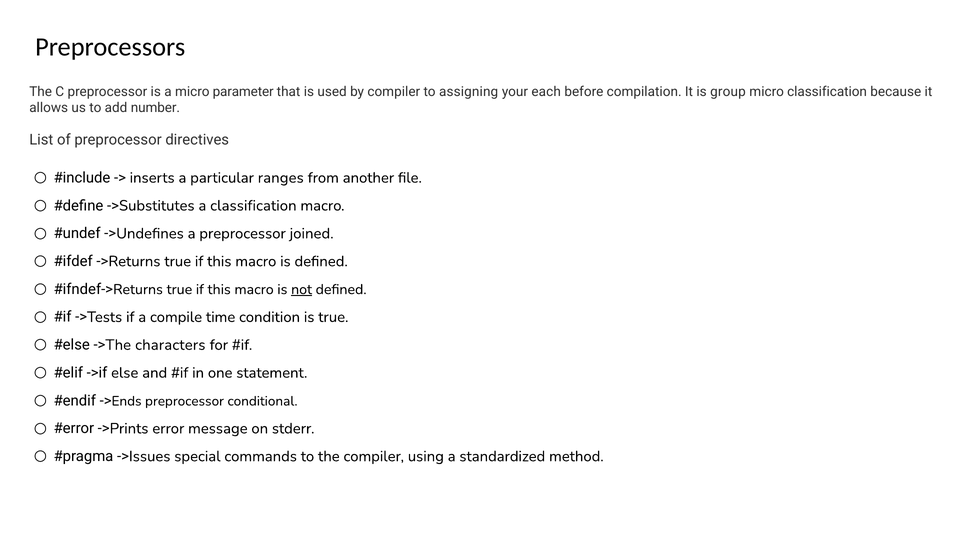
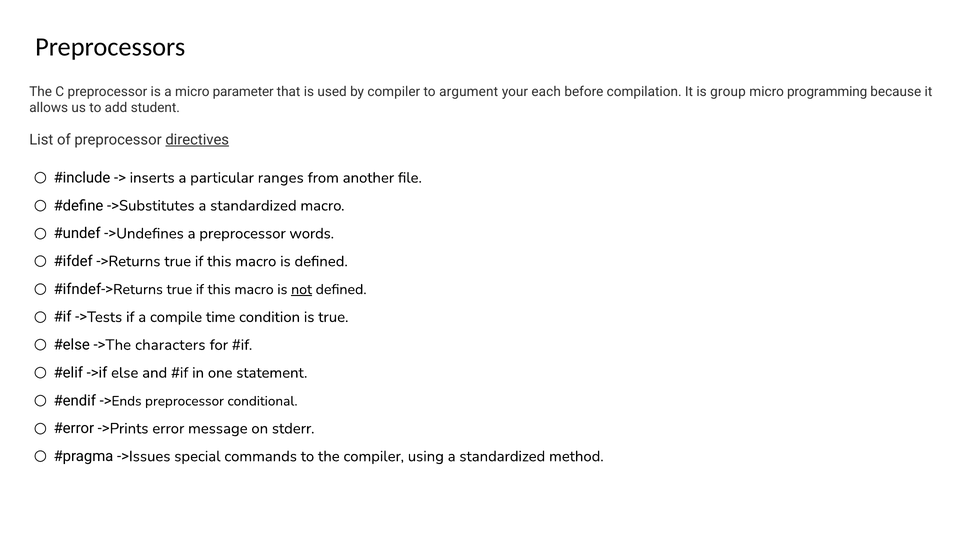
assigning: assigning -> argument
micro classification: classification -> programming
number: number -> student
directives underline: none -> present
->Substitutes a classification: classification -> standardized
joined: joined -> words
